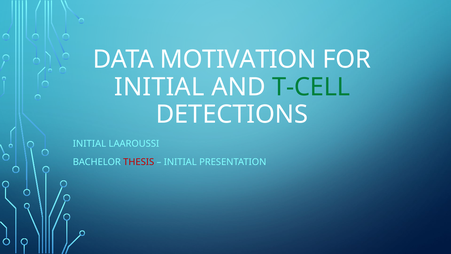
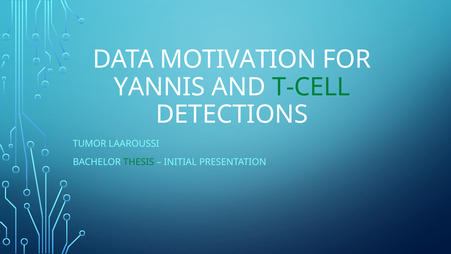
INITIAL at (159, 87): INITIAL -> YANNIS
INITIAL at (89, 143): INITIAL -> TUMOR
THESIS colour: red -> green
